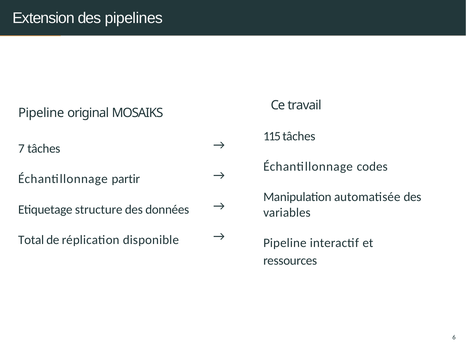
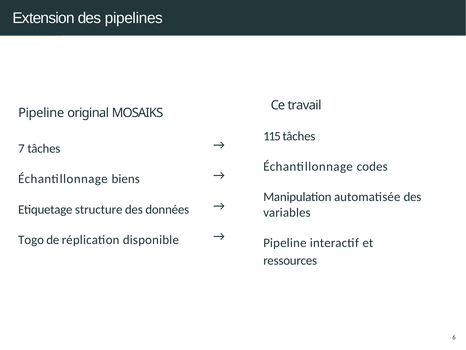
partir: partir -> biens
Total: Total -> Togo
